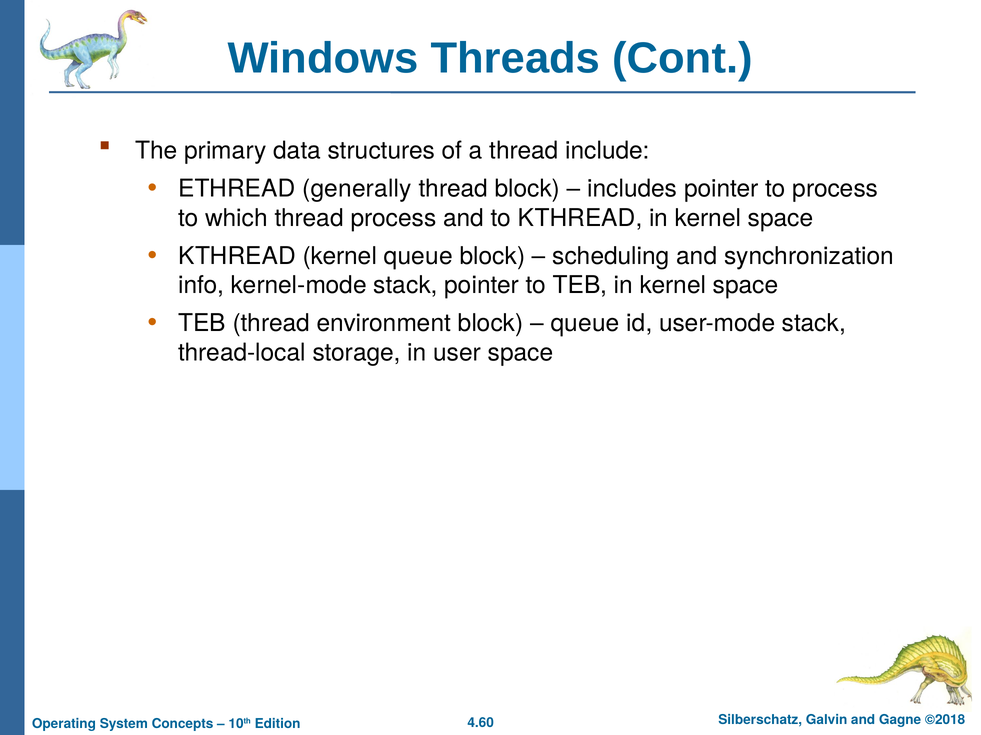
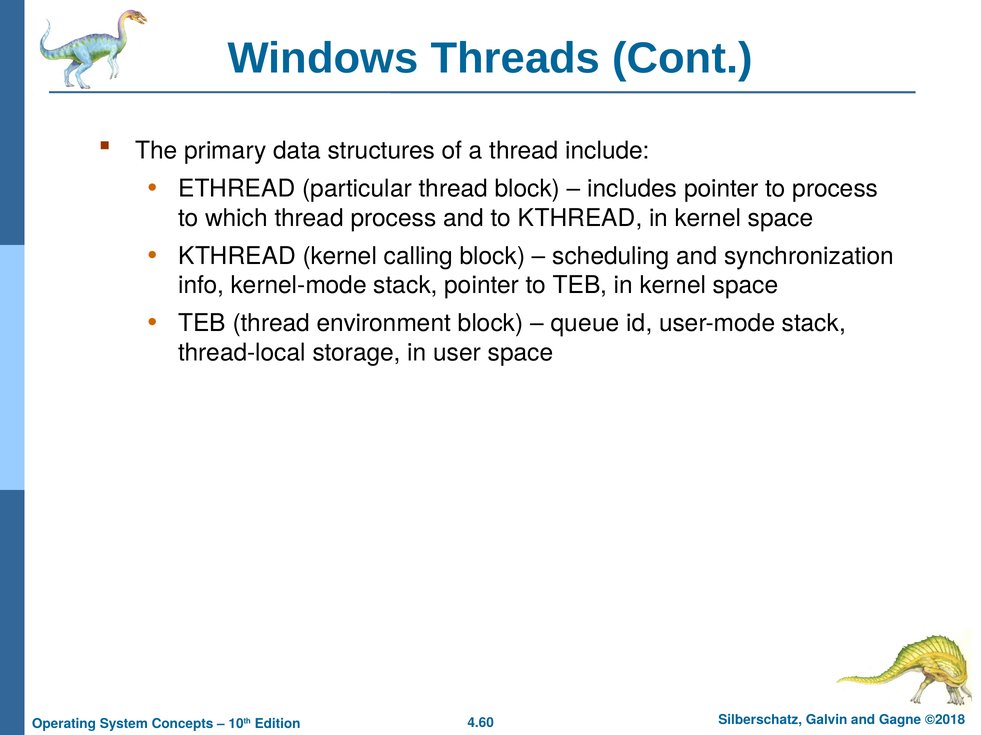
generally: generally -> particular
kernel queue: queue -> calling
